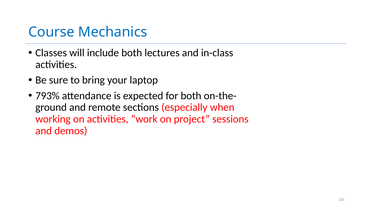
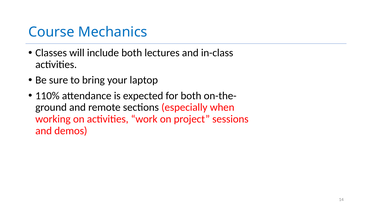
793%: 793% -> 110%
